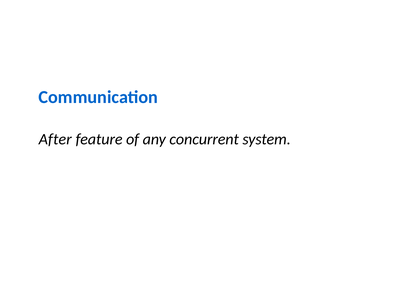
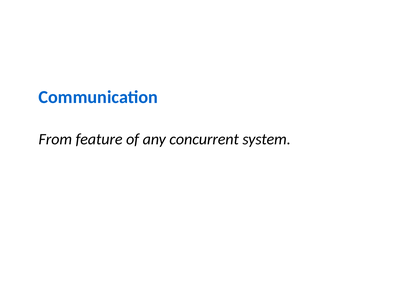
After: After -> From
